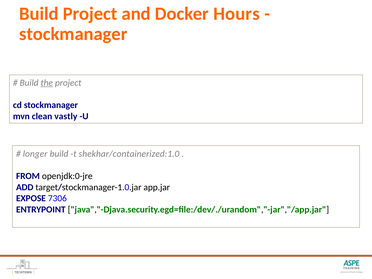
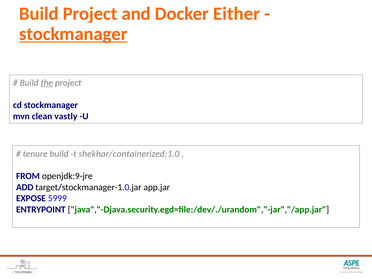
Hours: Hours -> Either
stockmanager at (73, 34) underline: none -> present
longer: longer -> tenure
openjdk:0-jre: openjdk:0-jre -> openjdk:9-jre
7306: 7306 -> 5999
